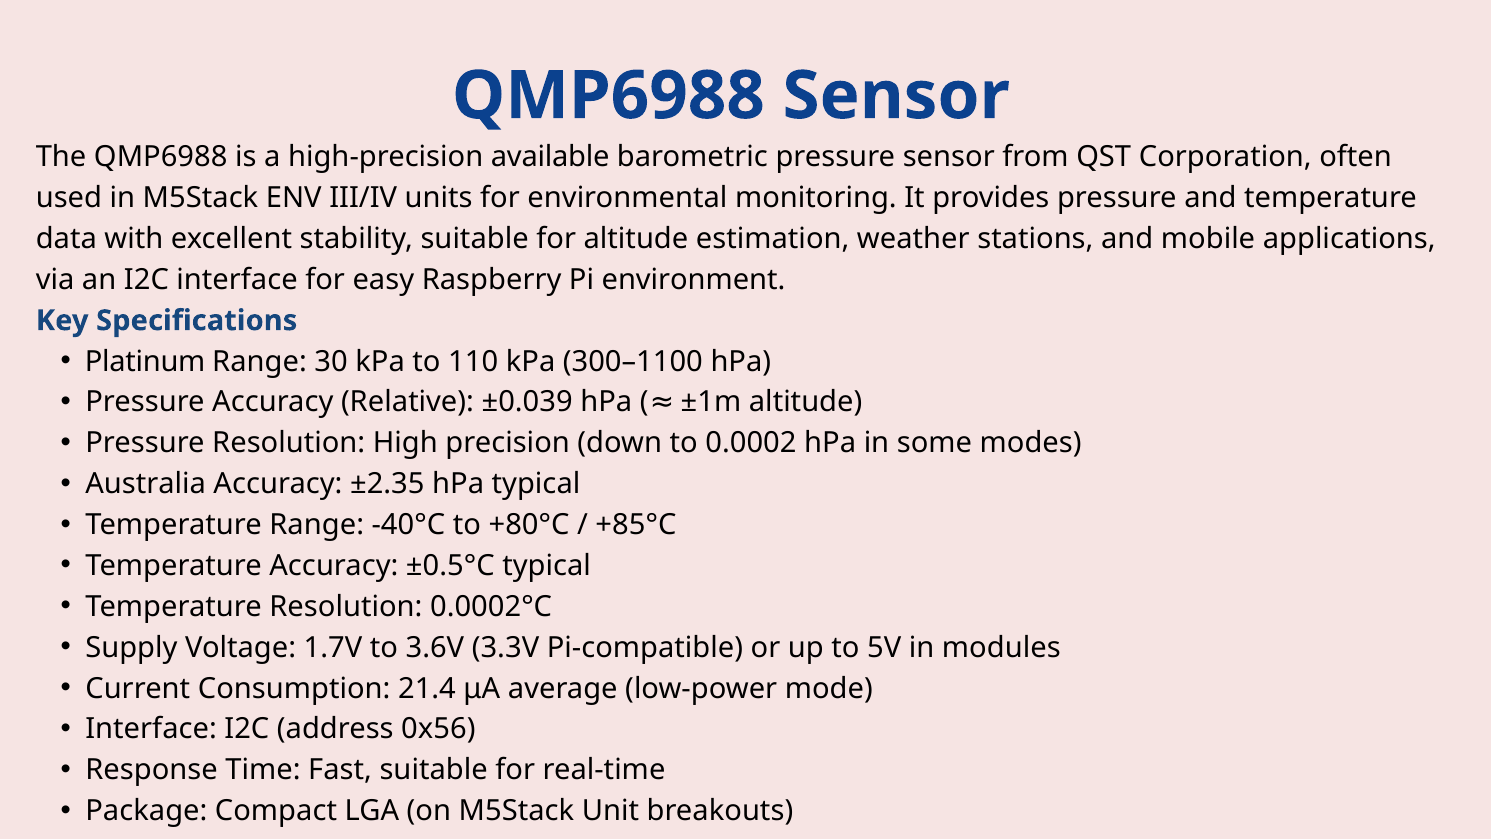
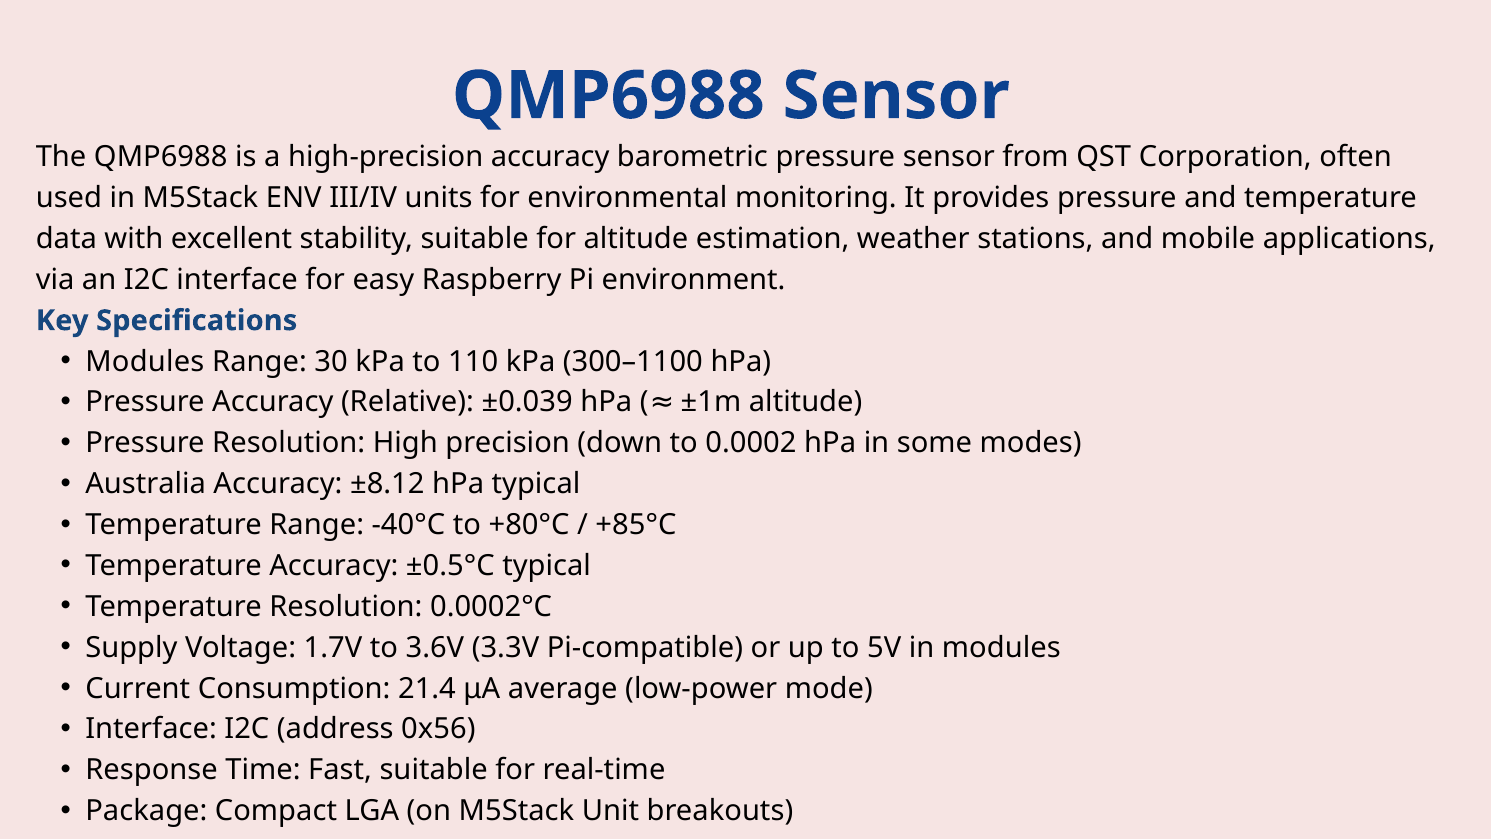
high-precision available: available -> accuracy
Platinum at (145, 361): Platinum -> Modules
±2.35: ±2.35 -> ±8.12
